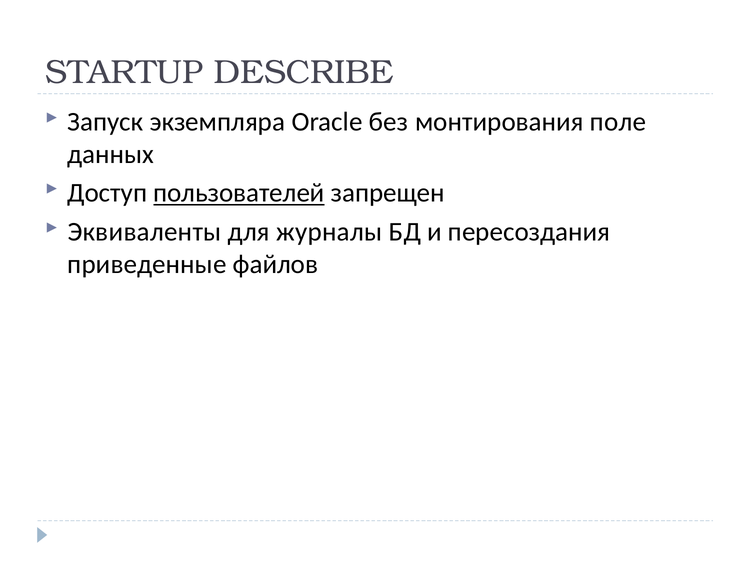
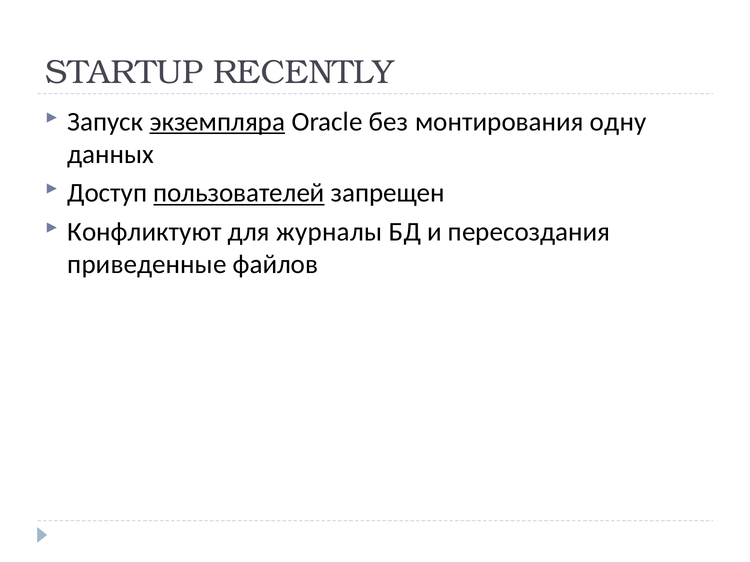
DESCRIBE: DESCRIBE -> RECENTLY
экземпляра underline: none -> present
поле: поле -> одну
Эквиваленты: Эквиваленты -> Конфликтуют
